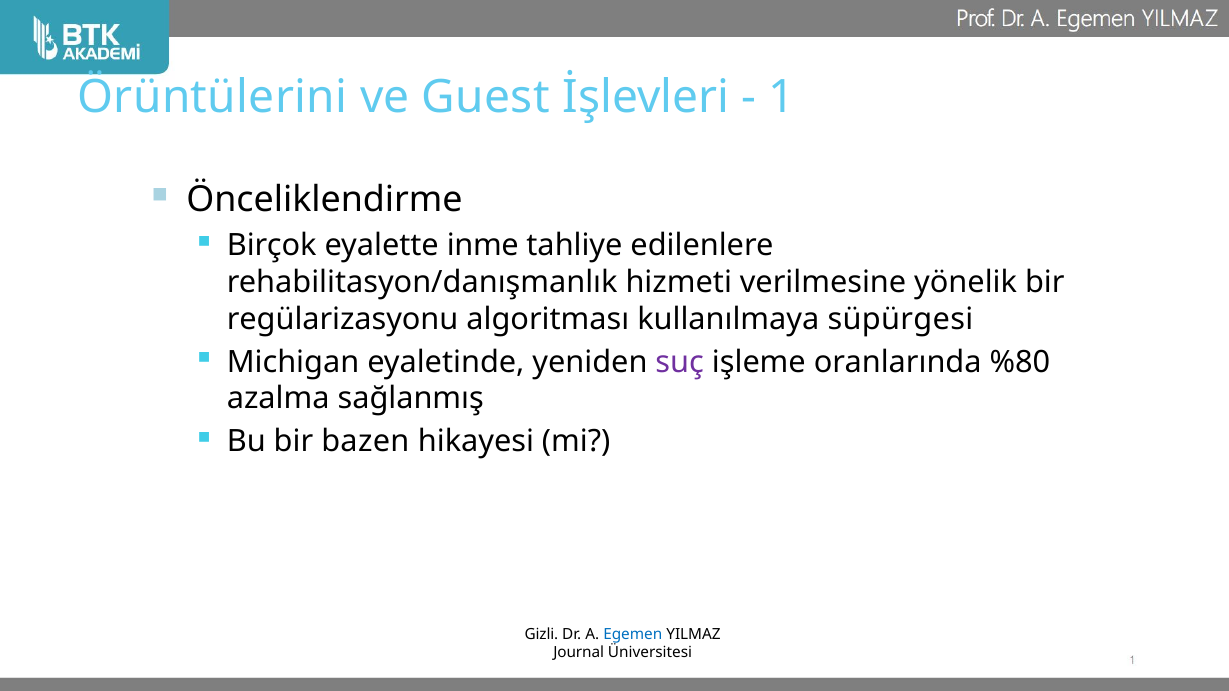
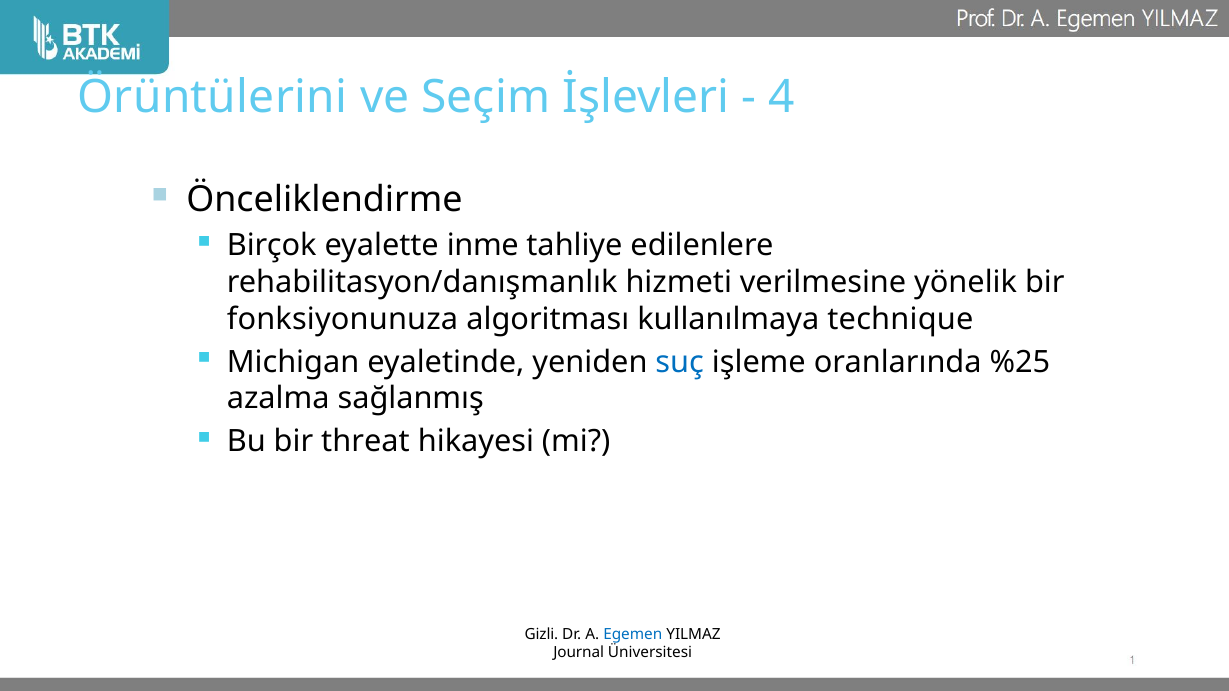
Guest: Guest -> Seçim
1: 1 -> 4
regülarizasyonu: regülarizasyonu -> fonksiyonunuza
süpürgesi: süpürgesi -> technique
suç colour: purple -> blue
%80: %80 -> %25
bazen: bazen -> threat
